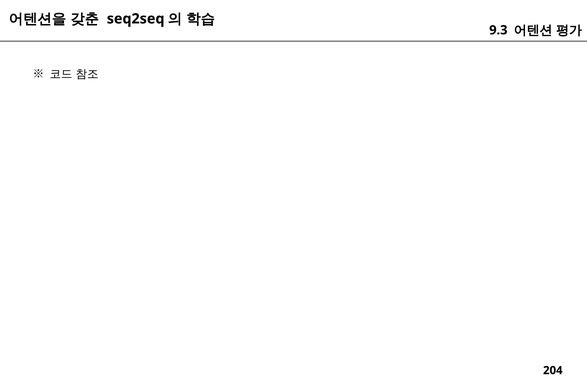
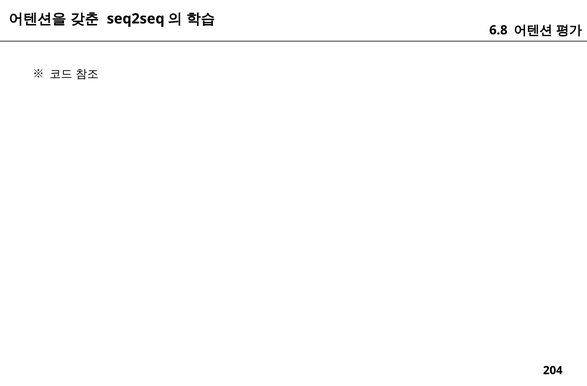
9.3: 9.3 -> 6.8
